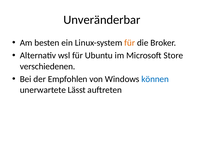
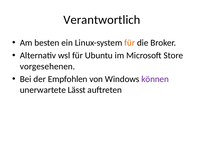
Unveränderbar: Unveränderbar -> Verantwortlich
verschiedenen: verschiedenen -> vorgesehenen
können colour: blue -> purple
